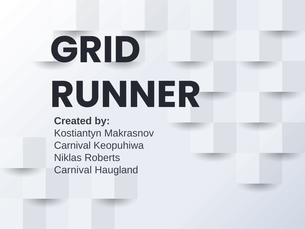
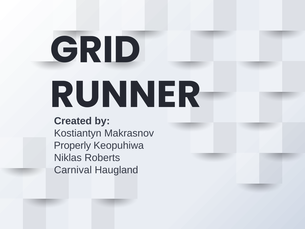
Carnival at (72, 145): Carnival -> Properly
